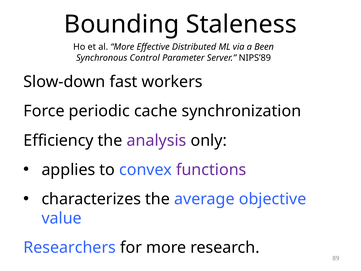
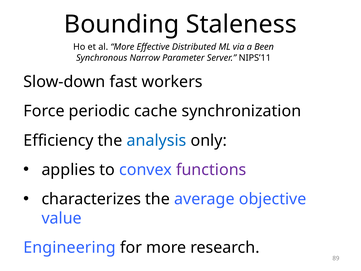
Control: Control -> Narrow
NIPS’89: NIPS’89 -> NIPS’11
analysis colour: purple -> blue
Researchers: Researchers -> Engineering
